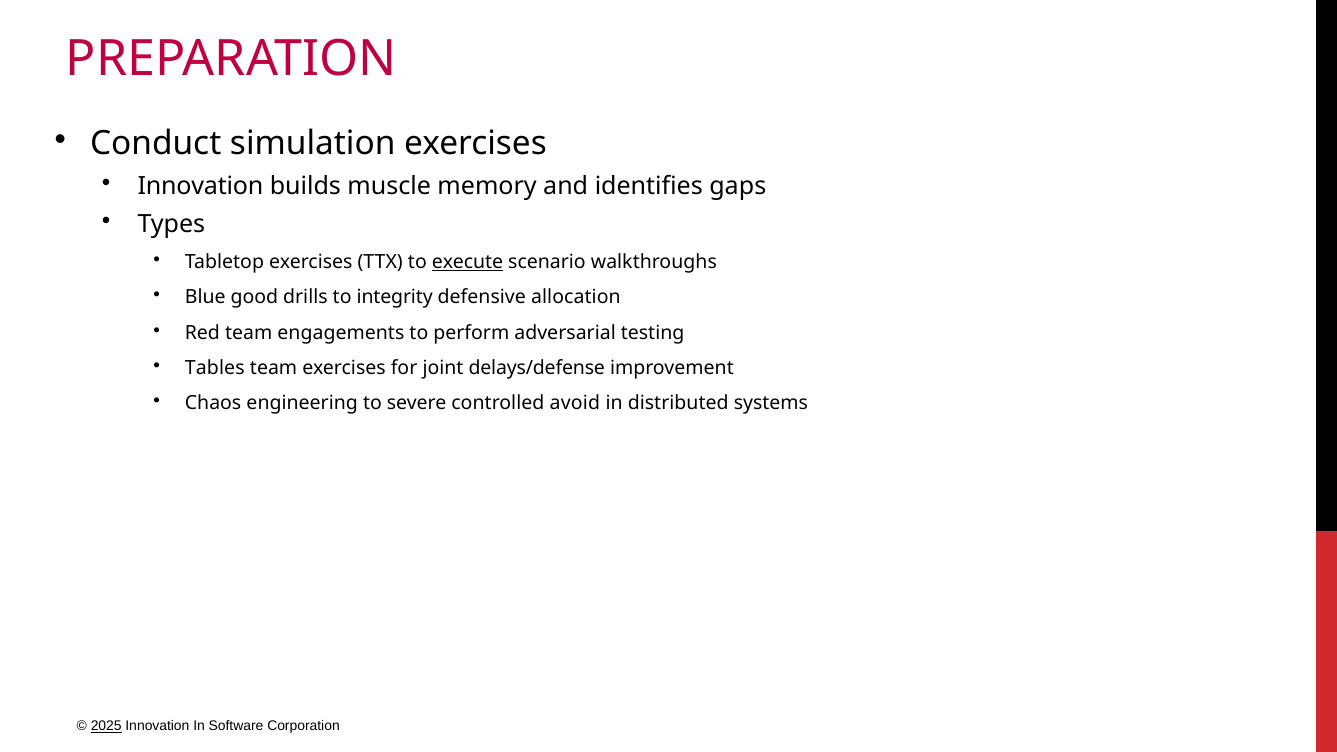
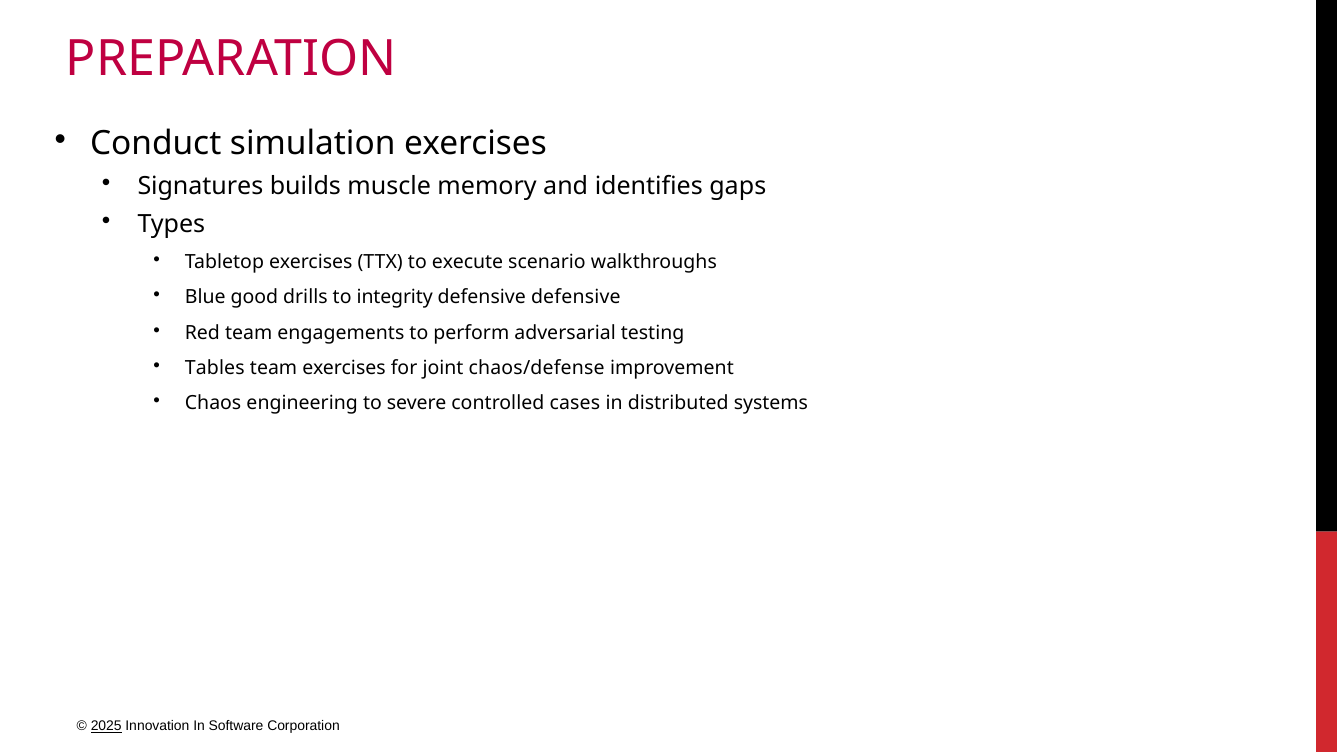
Innovation at (200, 186): Innovation -> Signatures
execute underline: present -> none
defensive allocation: allocation -> defensive
delays/defense: delays/defense -> chaos/defense
avoid: avoid -> cases
